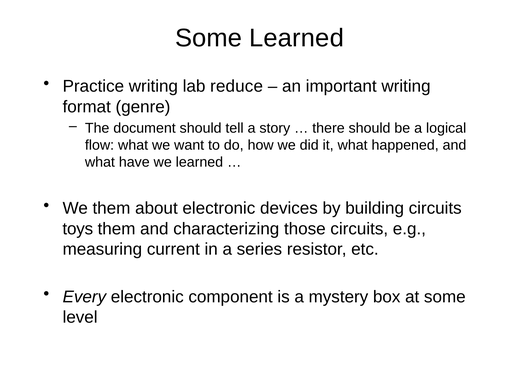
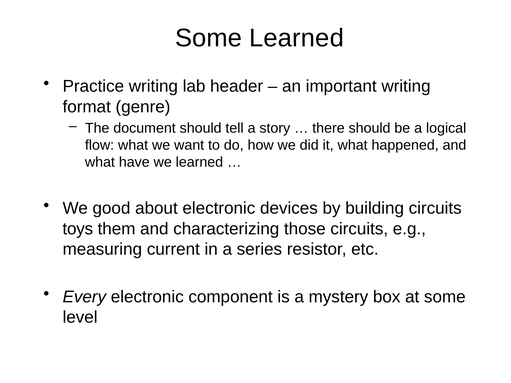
reduce: reduce -> header
We them: them -> good
